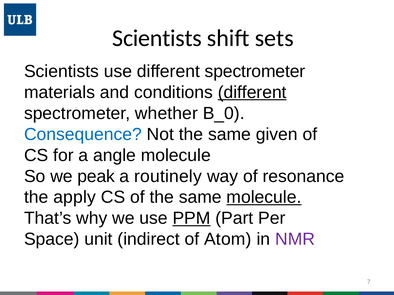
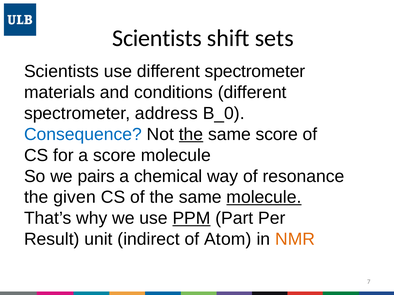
different at (252, 92) underline: present -> none
whether: whether -> address
the at (191, 134) underline: none -> present
same given: given -> score
a angle: angle -> score
peak: peak -> pairs
routinely: routinely -> chemical
apply: apply -> given
Space: Space -> Result
NMR colour: purple -> orange
